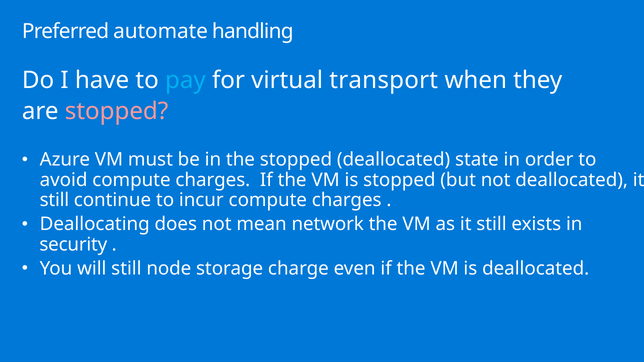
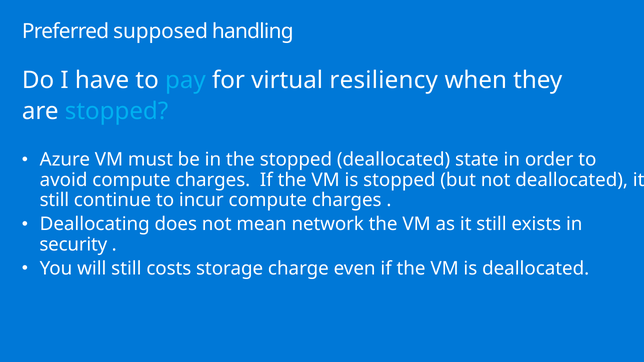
automate: automate -> supposed
transport: transport -> resiliency
stopped at (117, 111) colour: pink -> light blue
node: node -> costs
